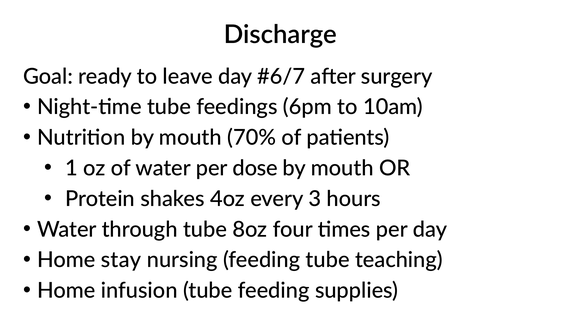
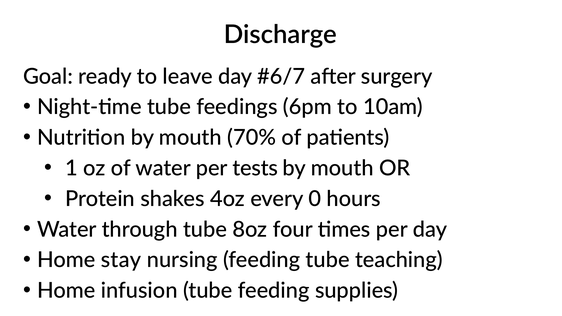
dose: dose -> tests
3: 3 -> 0
